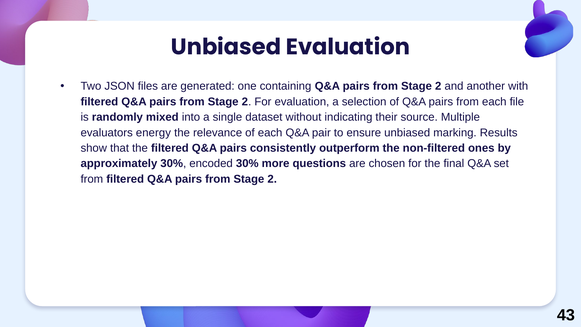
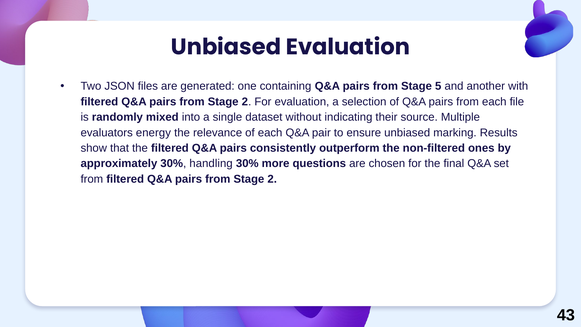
2 at (438, 86): 2 -> 5
encoded: encoded -> handling
